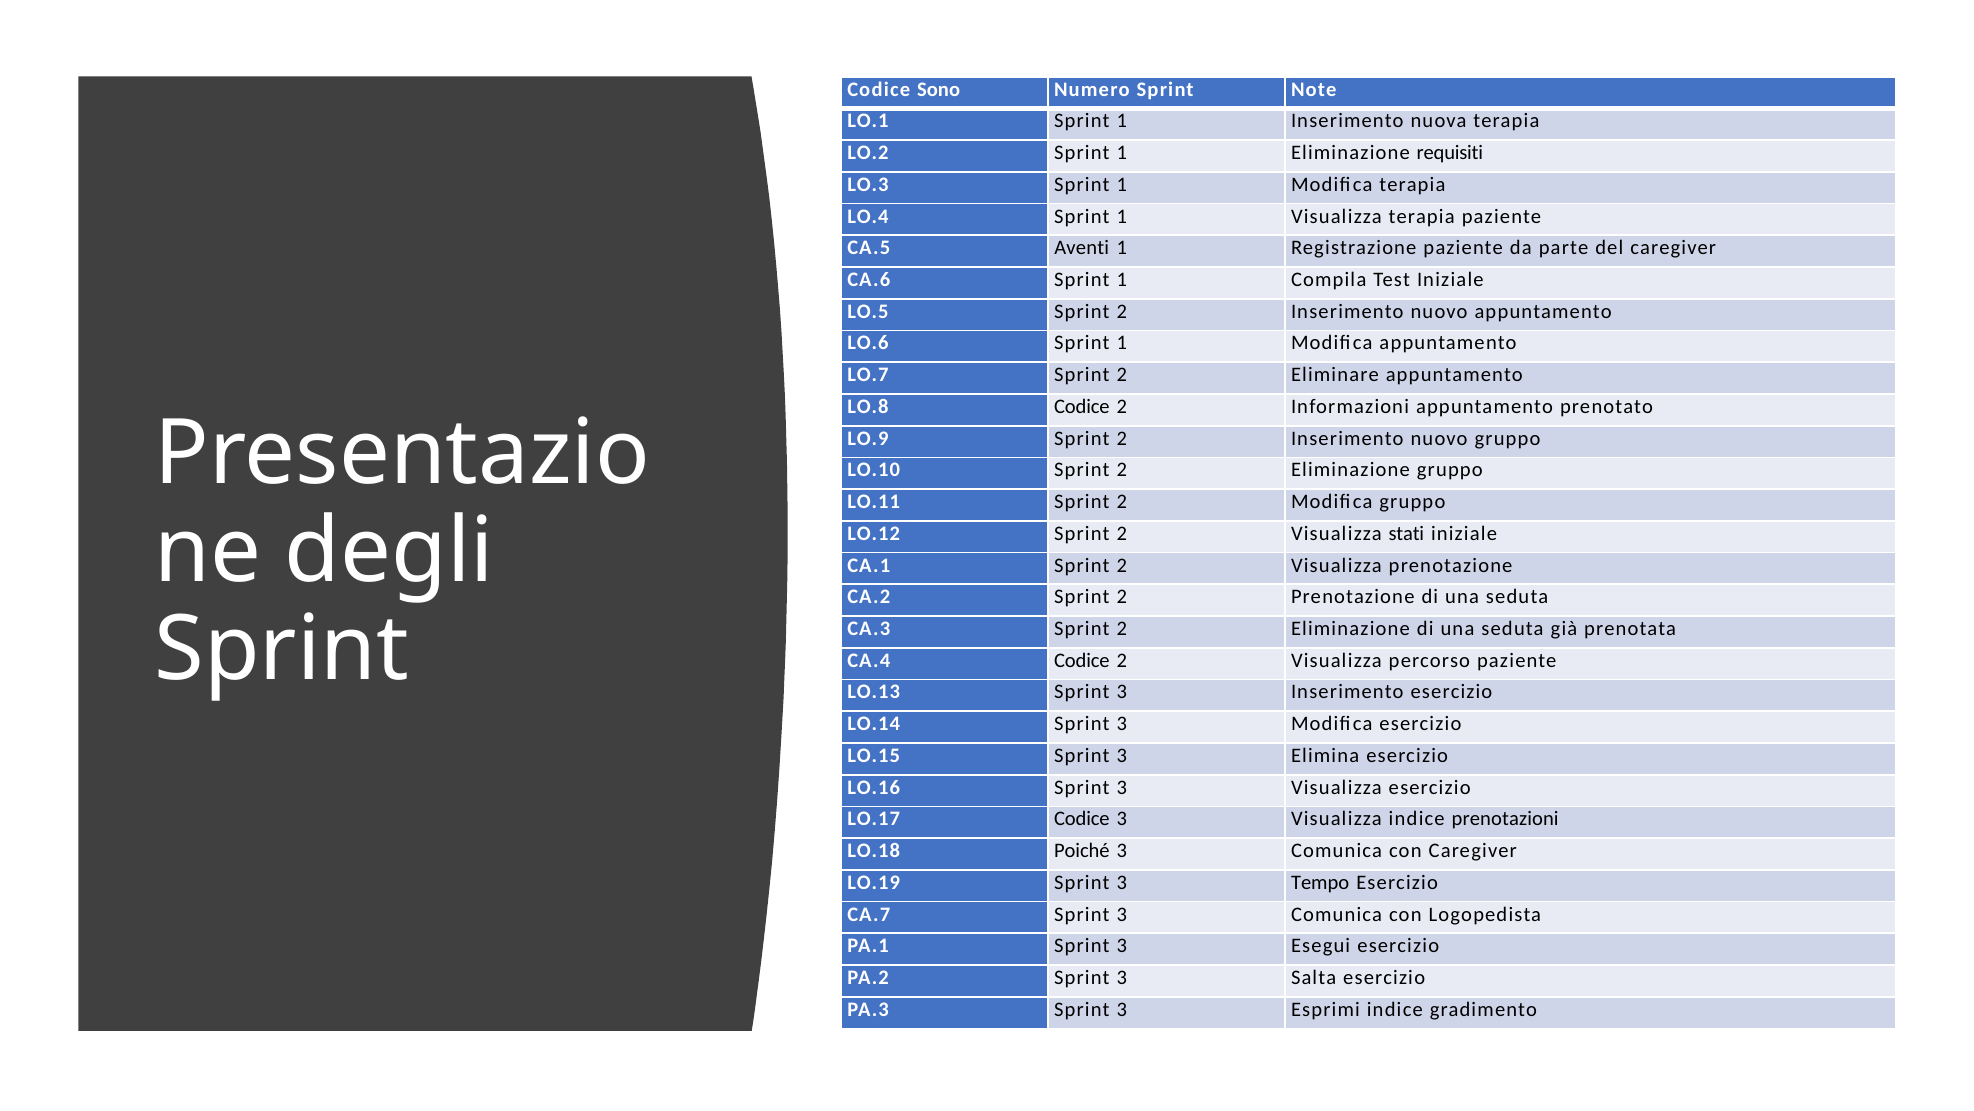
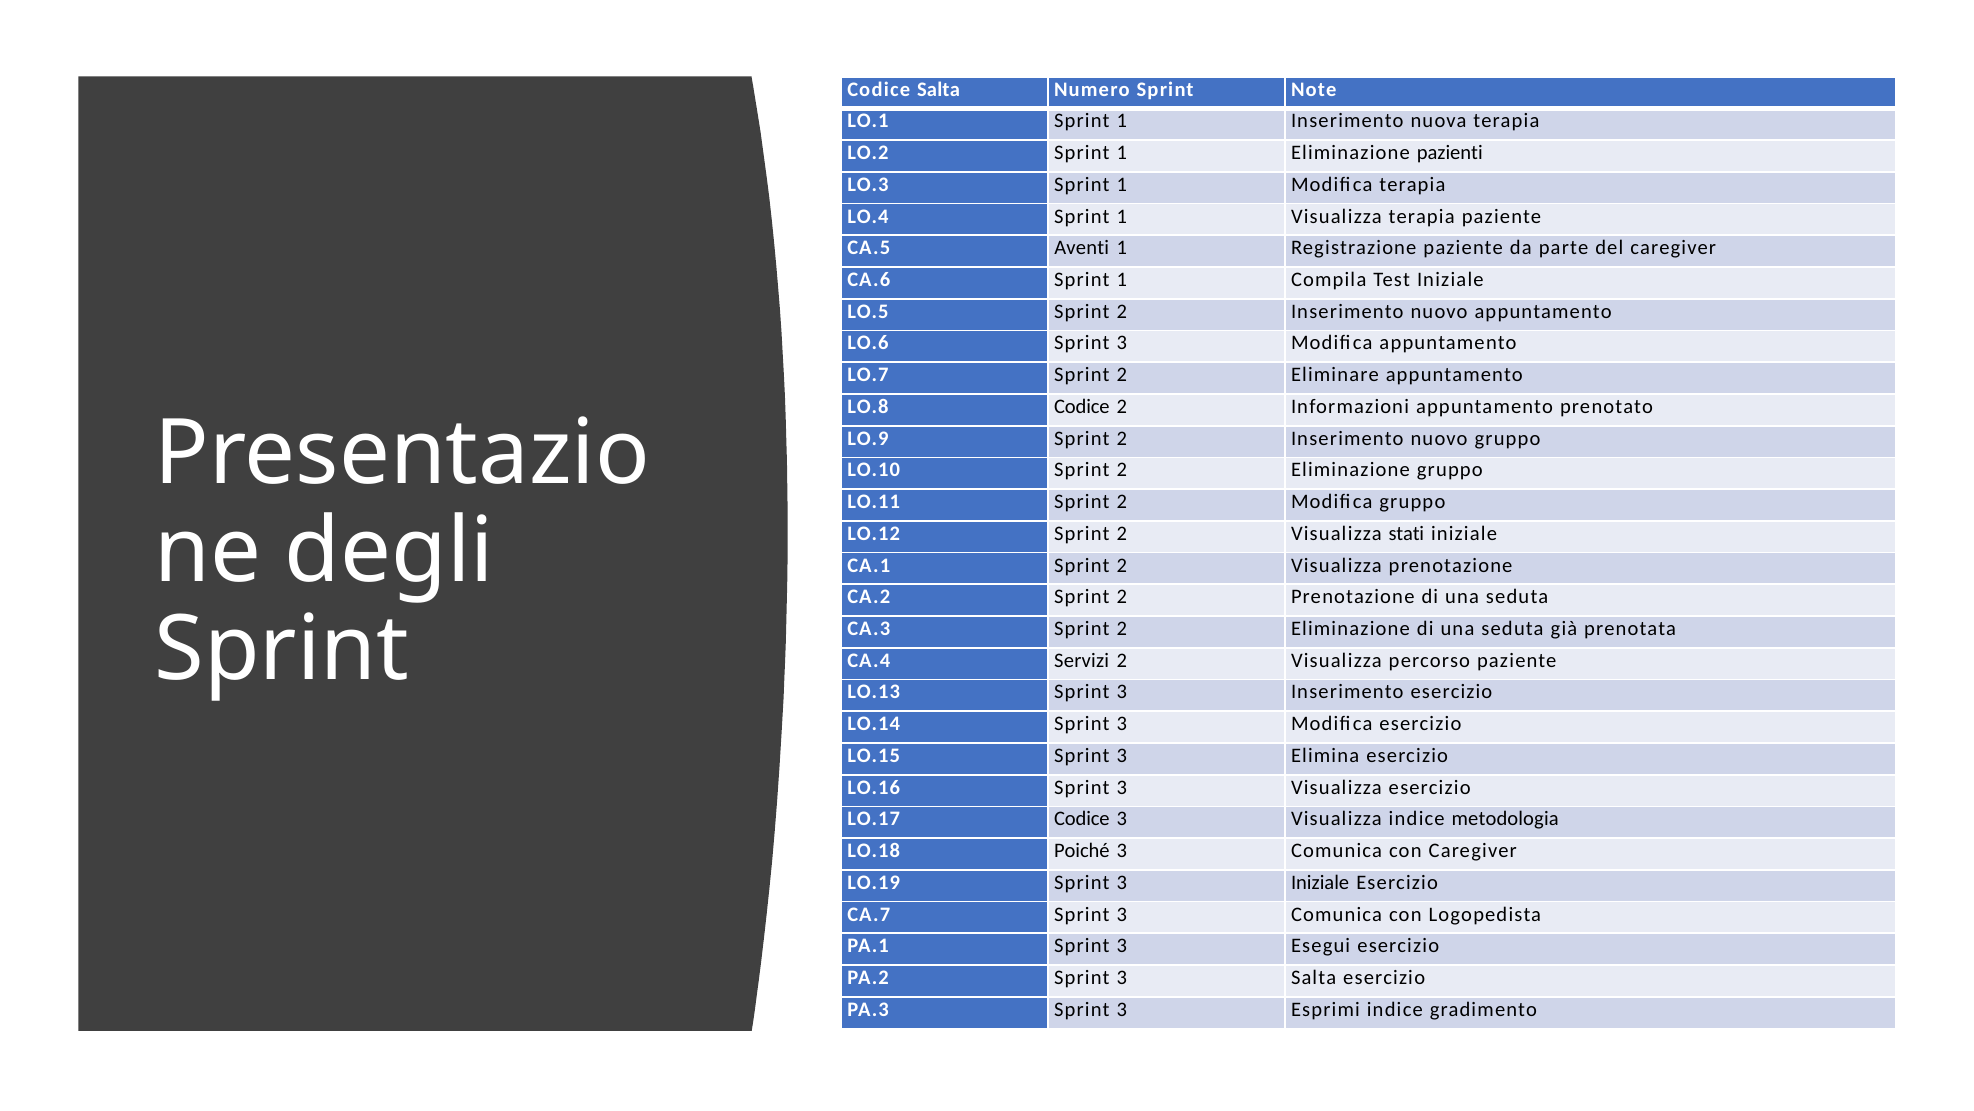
Codice Sono: Sono -> Salta
requisiti: requisiti -> pazienti
LO.6 Sprint 1: 1 -> 3
CA.4 Codice: Codice -> Servizi
prenotazioni: prenotazioni -> metodologia
3 Tempo: Tempo -> Iniziale
